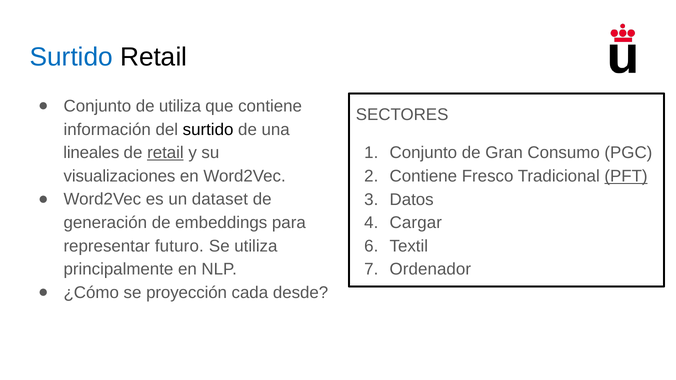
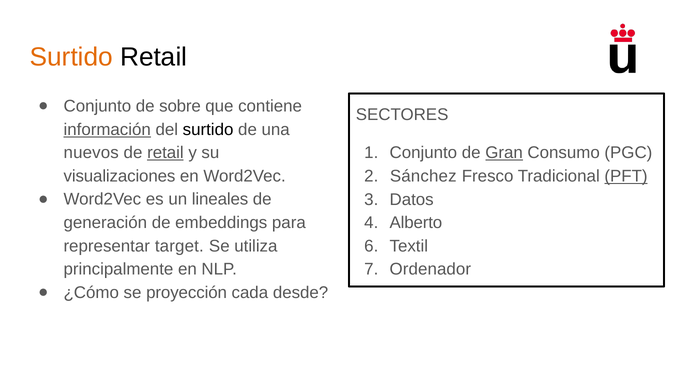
Surtido at (71, 57) colour: blue -> orange
de utiliza: utiliza -> sobre
información underline: none -> present
lineales: lineales -> nuevos
Gran underline: none -> present
Contiene at (423, 176): Contiene -> Sánchez
dataset: dataset -> lineales
Cargar: Cargar -> Alberto
futuro: futuro -> target
